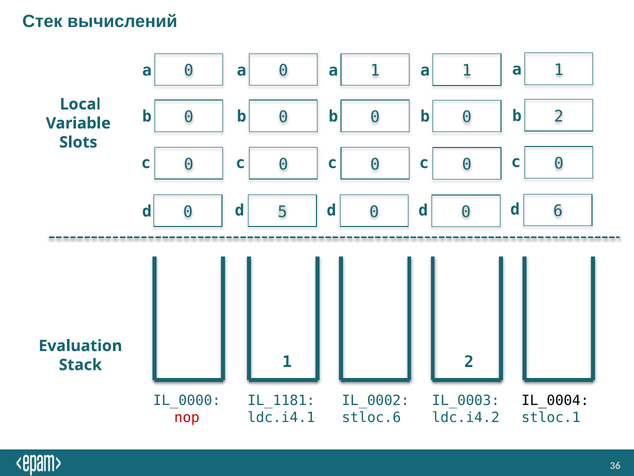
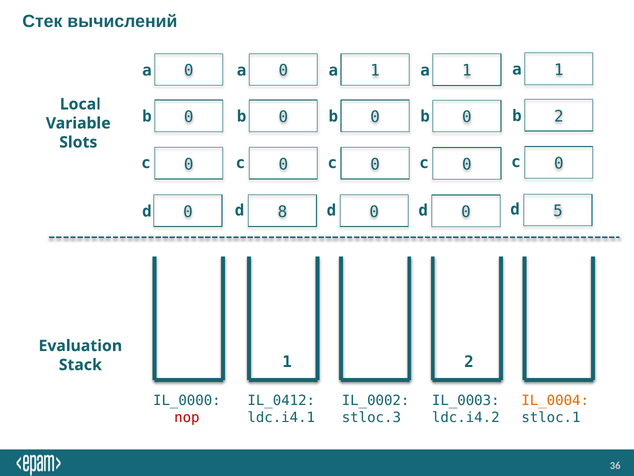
6: 6 -> 5
5: 5 -> 8
IL_1181: IL_1181 -> IL_0412
IL_0004 colour: black -> orange
stloc.6: stloc.6 -> stloc.3
